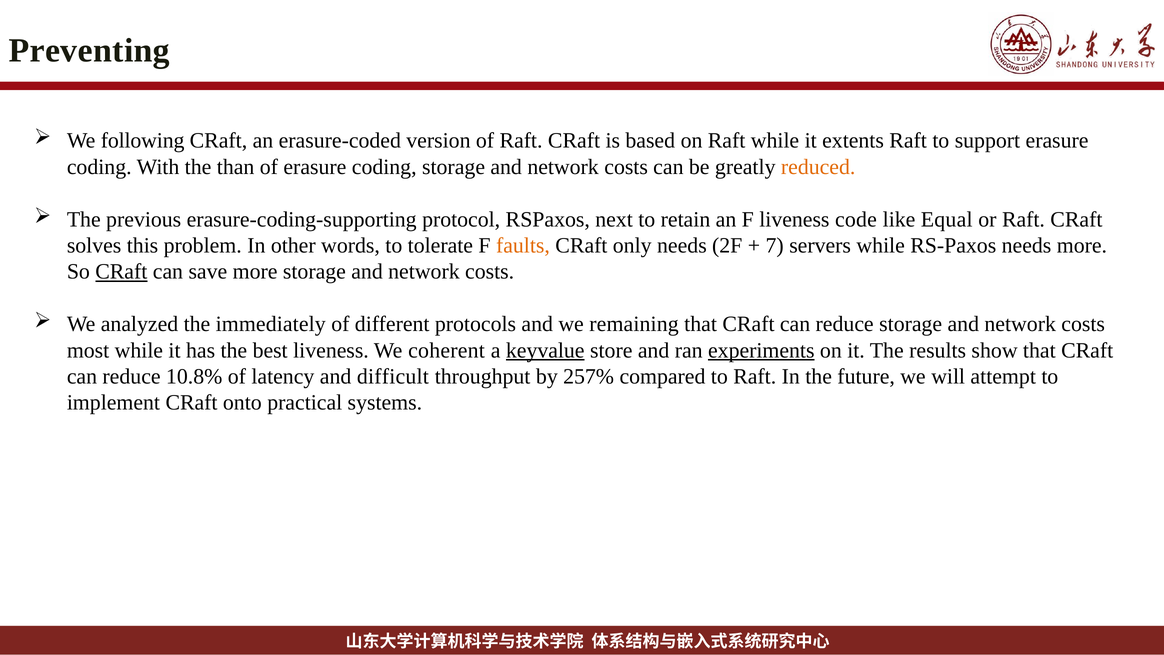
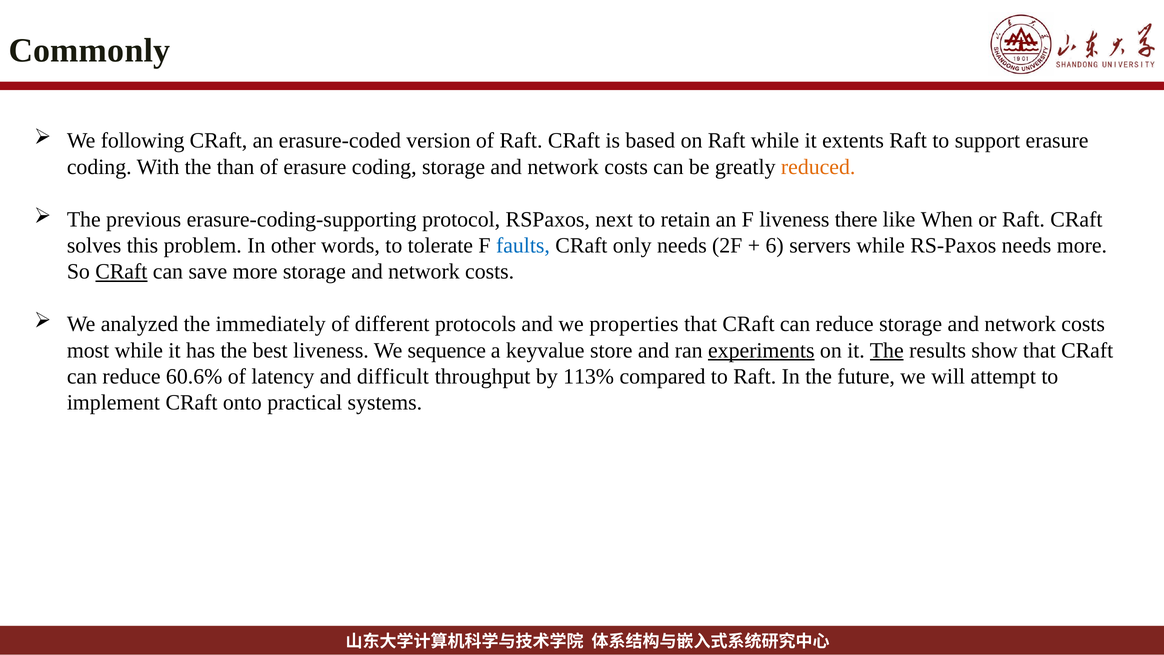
Preventing: Preventing -> Commonly
code: code -> there
Equal: Equal -> When
faults colour: orange -> blue
7: 7 -> 6
remaining: remaining -> properties
coherent: coherent -> sequence
keyvalue underline: present -> none
The at (887, 350) underline: none -> present
10.8%: 10.8% -> 60.6%
257%: 257% -> 113%
